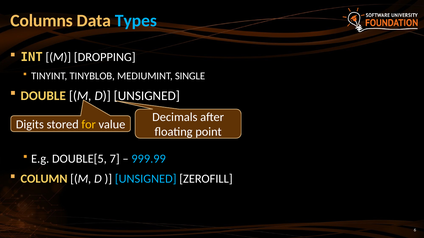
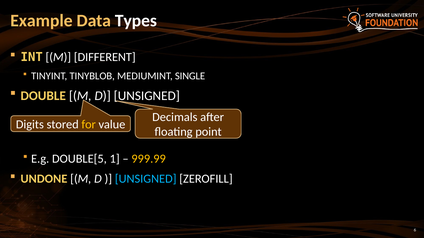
Columns: Columns -> Example
Types colour: light blue -> white
DROPPING: DROPPING -> DIFFERENT
7: 7 -> 1
999.99 colour: light blue -> yellow
COLUMN: COLUMN -> UNDONE
